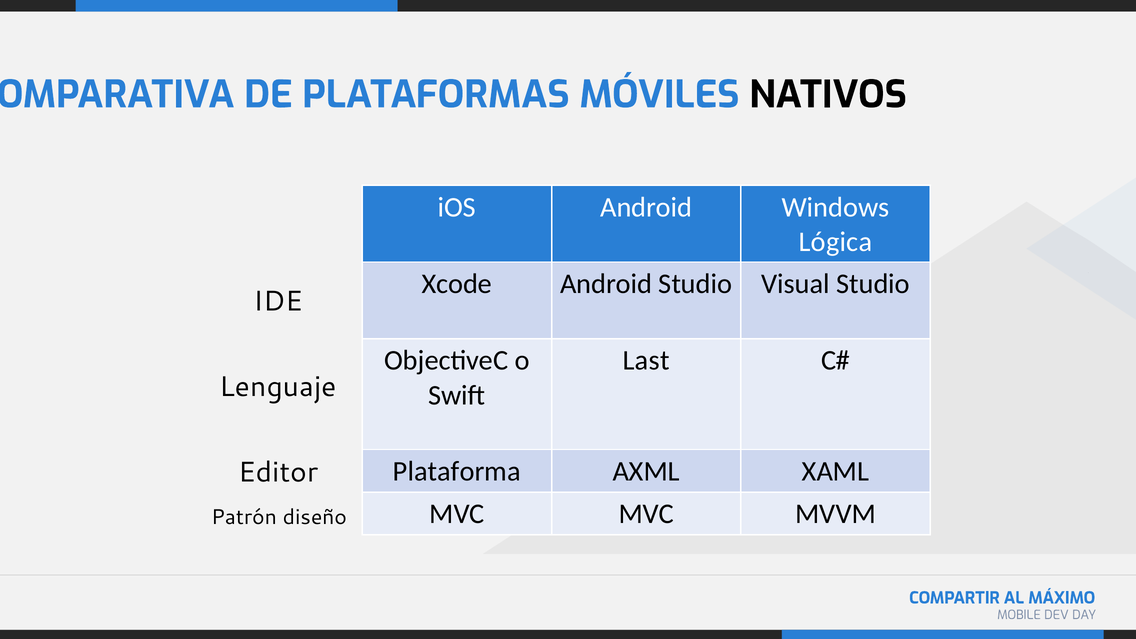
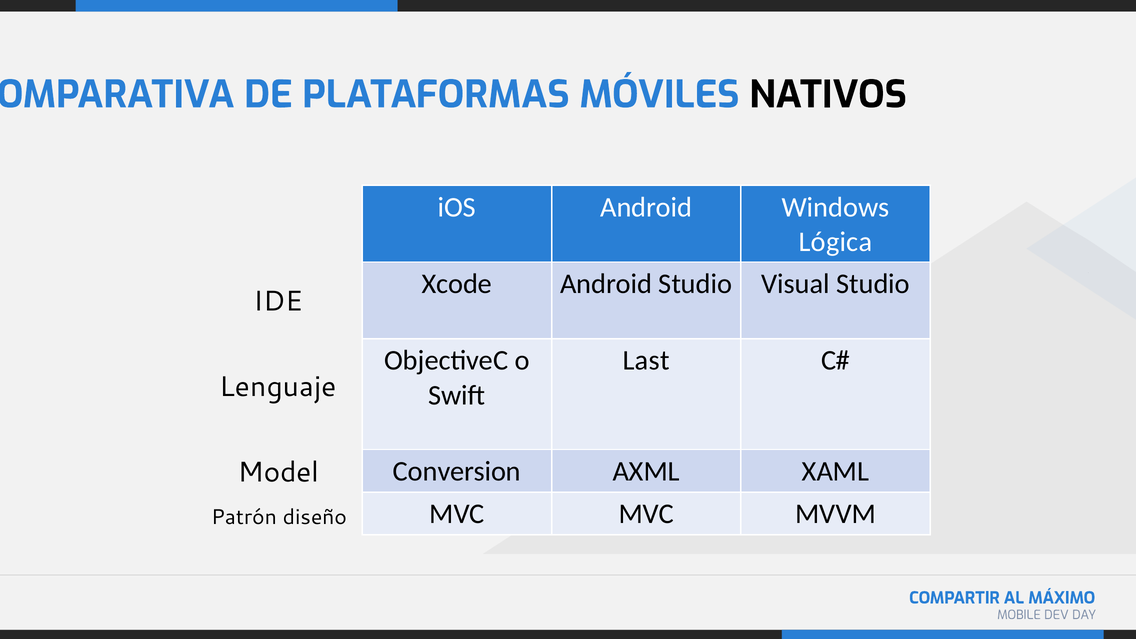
Plataforma: Plataforma -> Conversion
Editor: Editor -> Model
